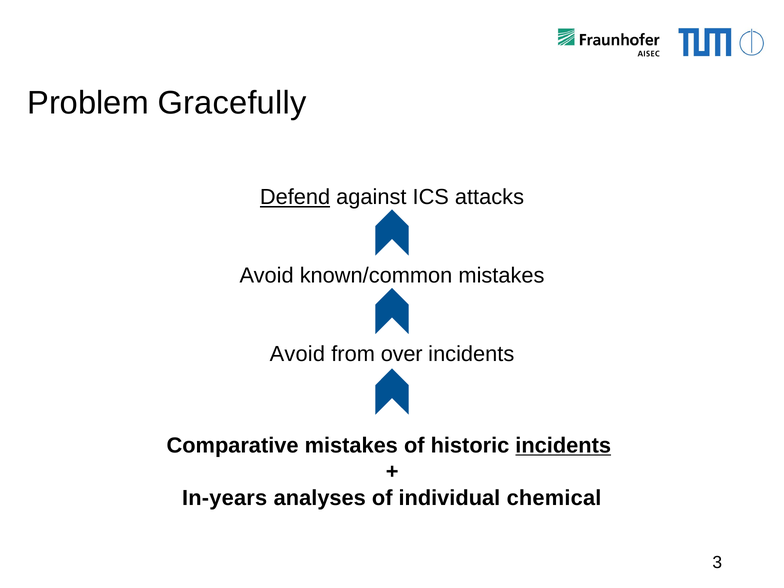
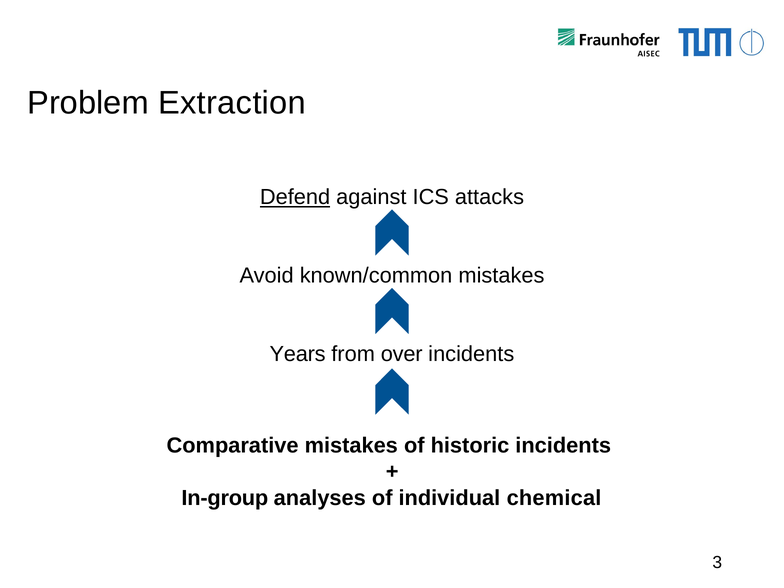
Gracefully: Gracefully -> Extraction
Avoid at (297, 354): Avoid -> Years
incidents at (563, 446) underline: present -> none
In-years: In-years -> In-group
